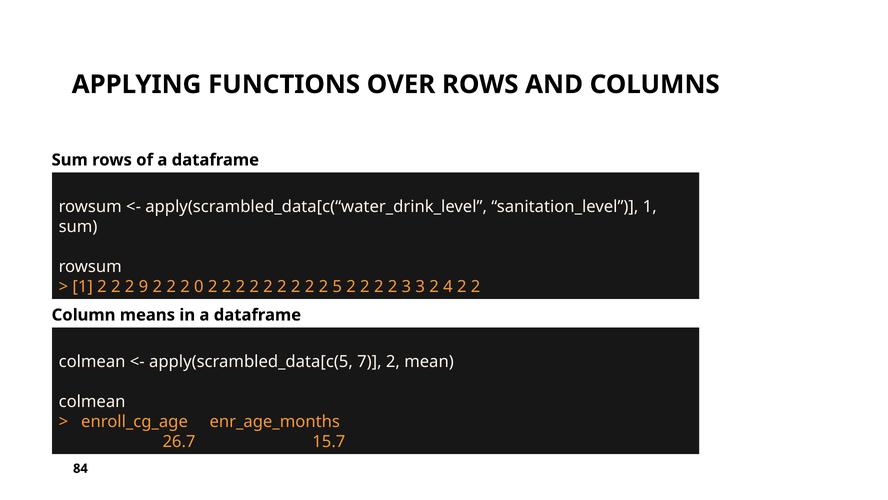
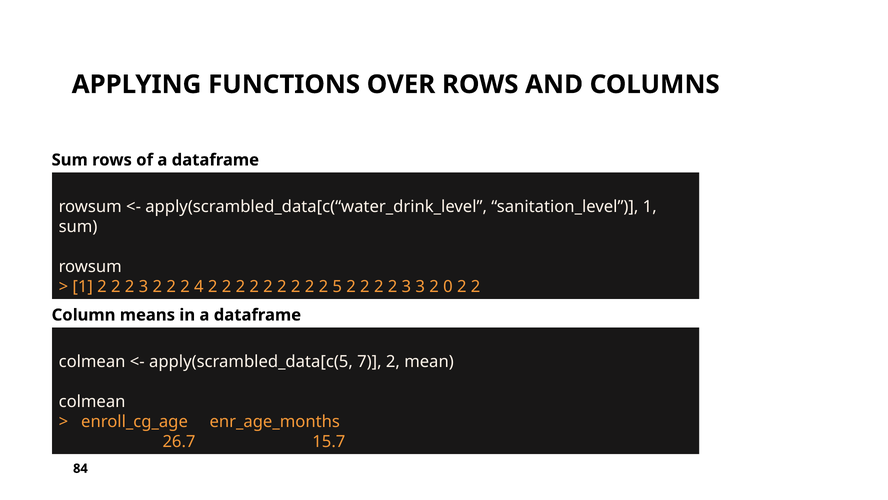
9 at (143, 287): 9 -> 3
0: 0 -> 4
4: 4 -> 0
